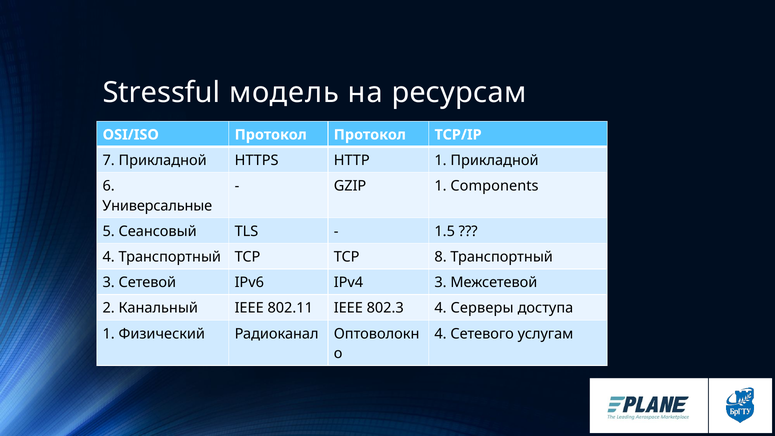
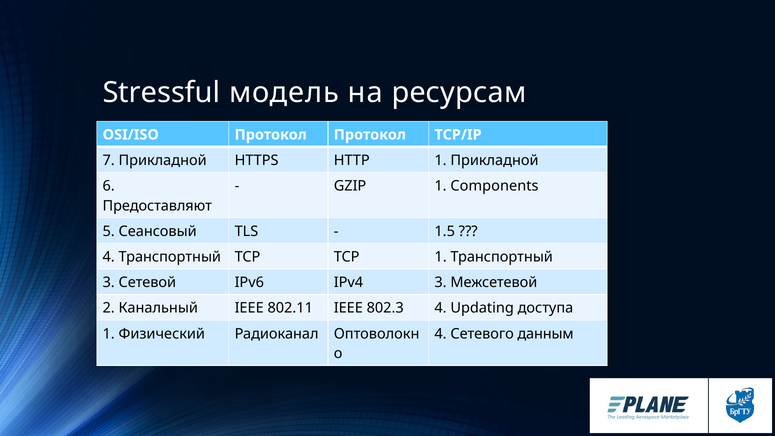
Универсальные: Универсальные -> Предоставляют
TCP 8: 8 -> 1
Серверы: Серверы -> Updating
услугам: услугам -> данным
